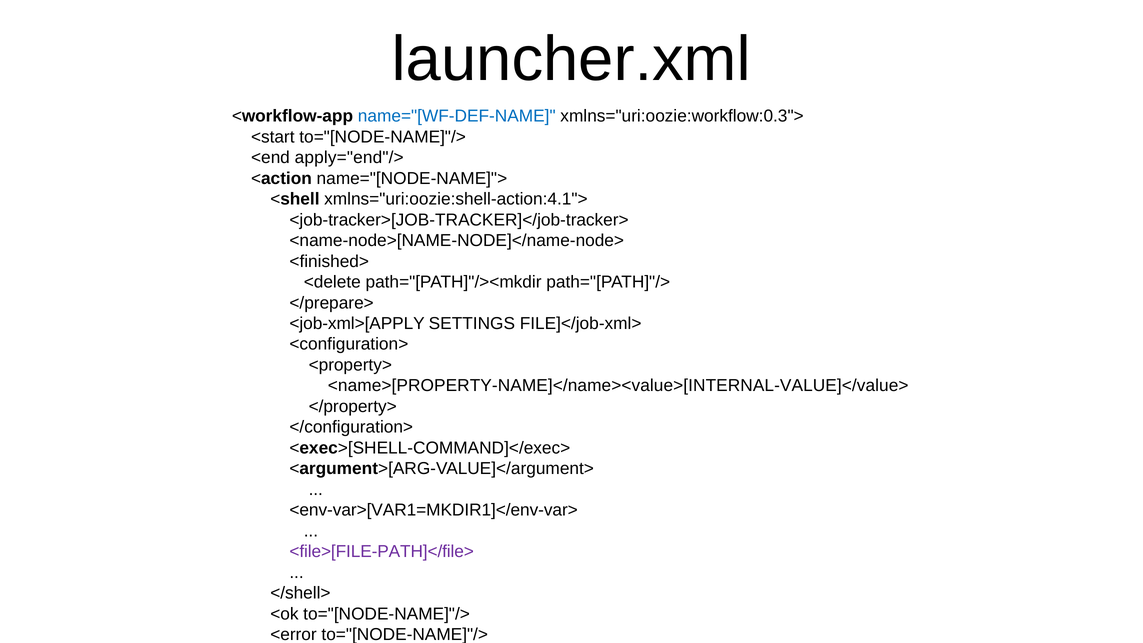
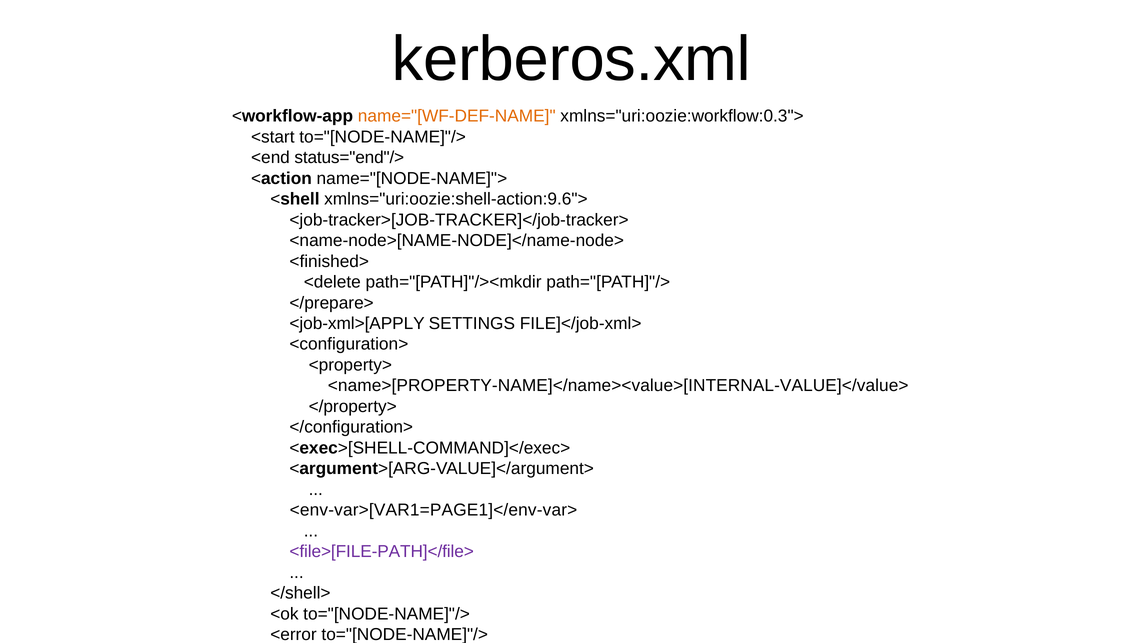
launcher.xml: launcher.xml -> kerberos.xml
name="[WF-DEF-NAME colour: blue -> orange
apply="end"/>: apply="end"/> -> status="end"/>
xmlns="uri:oozie:shell-action:4.1">: xmlns="uri:oozie:shell-action:4.1"> -> xmlns="uri:oozie:shell-action:9.6">
<env-var>[VAR1=MKDIR1]</env-var>: <env-var>[VAR1=MKDIR1]</env-var> -> <env-var>[VAR1=PAGE1]</env-var>
